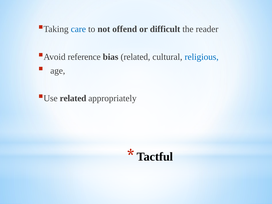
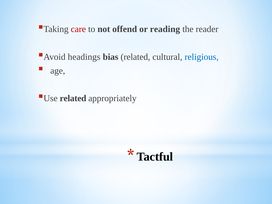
care colour: blue -> red
difficult: difficult -> reading
reference: reference -> headings
